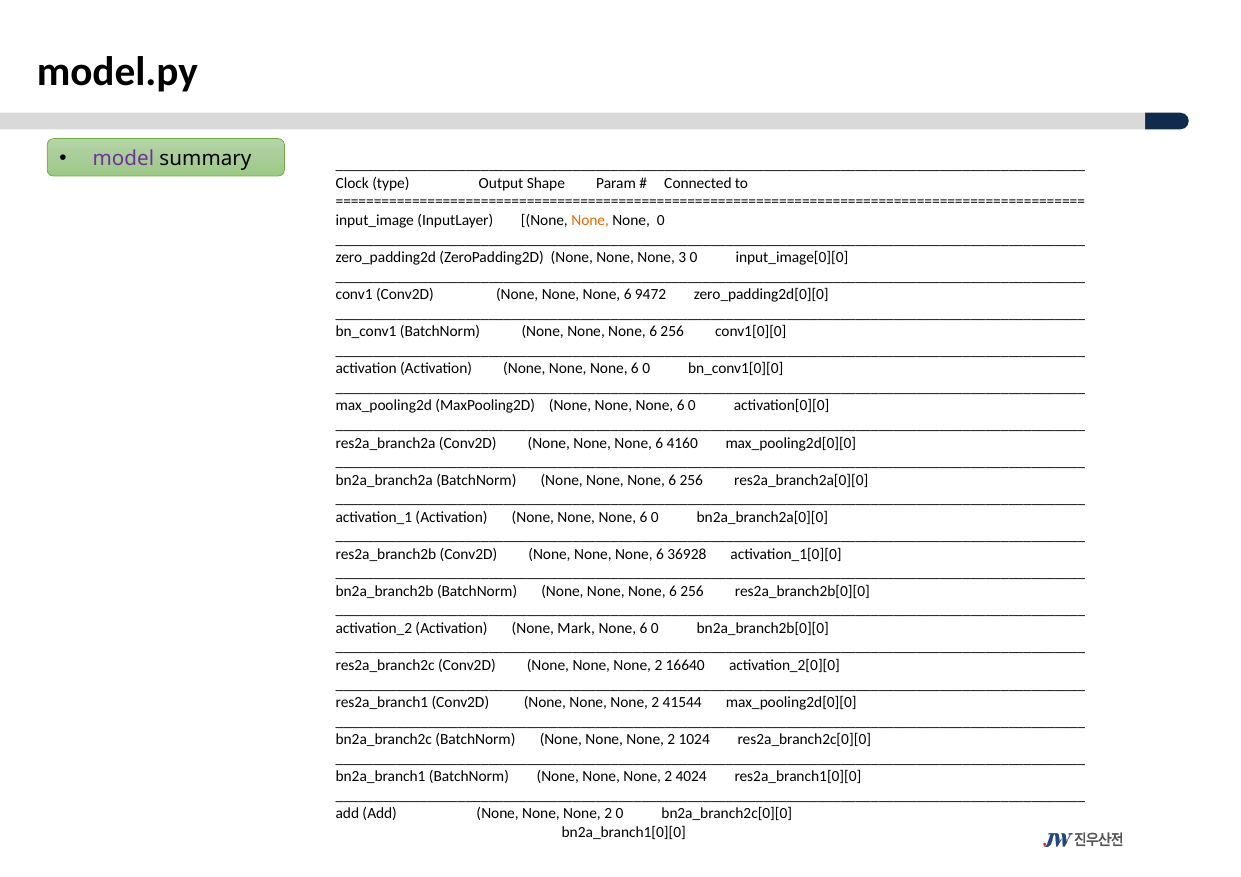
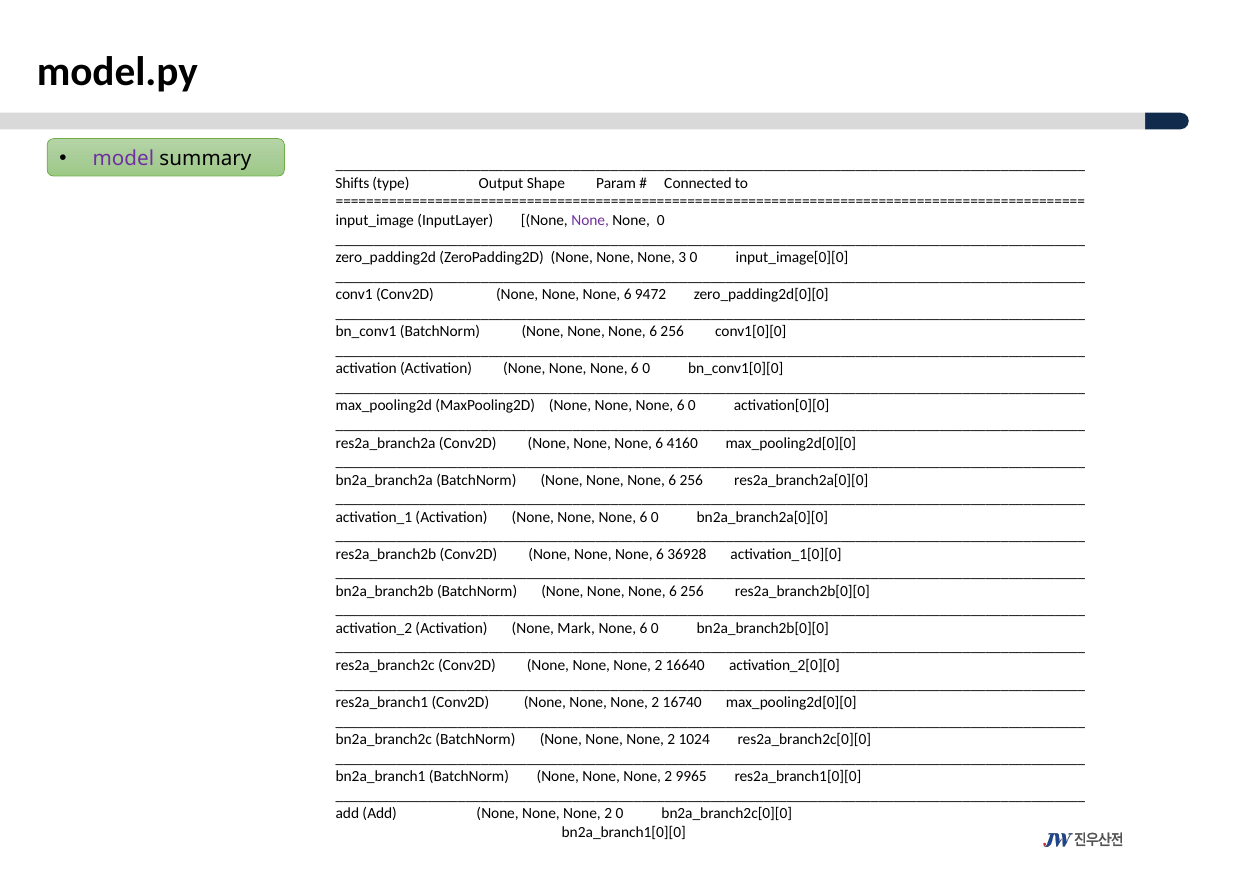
Clock: Clock -> Shifts
None at (590, 221) colour: orange -> purple
41544: 41544 -> 16740
4024: 4024 -> 9965
